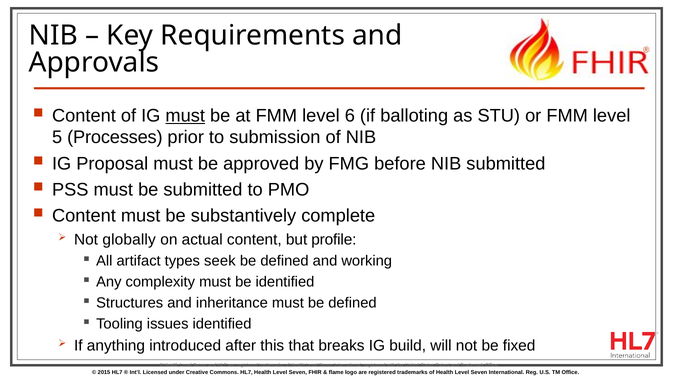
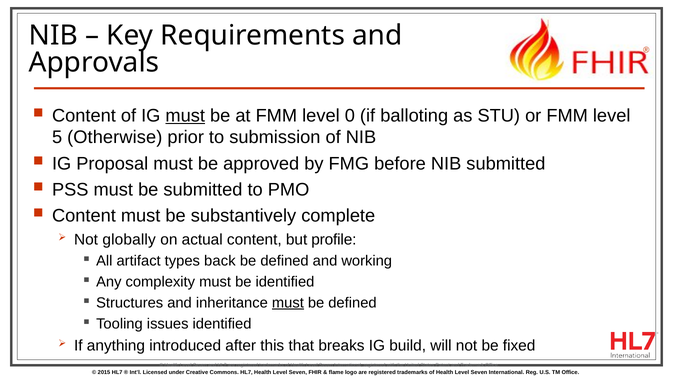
6: 6 -> 0
Processes: Processes -> Otherwise
seek: seek -> back
must at (288, 303) underline: none -> present
